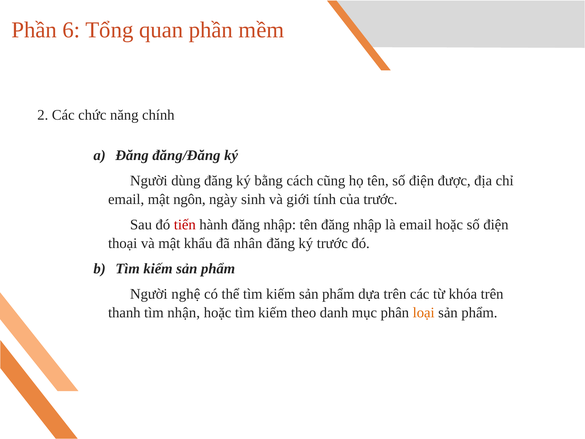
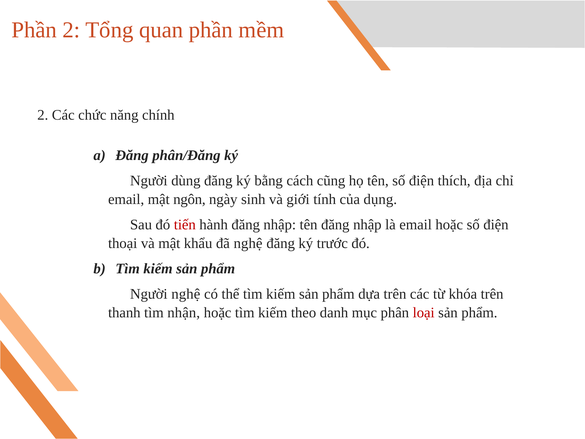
Phần 6: 6 -> 2
đăng/Đăng: đăng/Đăng -> phân/Đăng
được: được -> thích
của trước: trước -> dụng
đã nhân: nhân -> nghệ
loại colour: orange -> red
